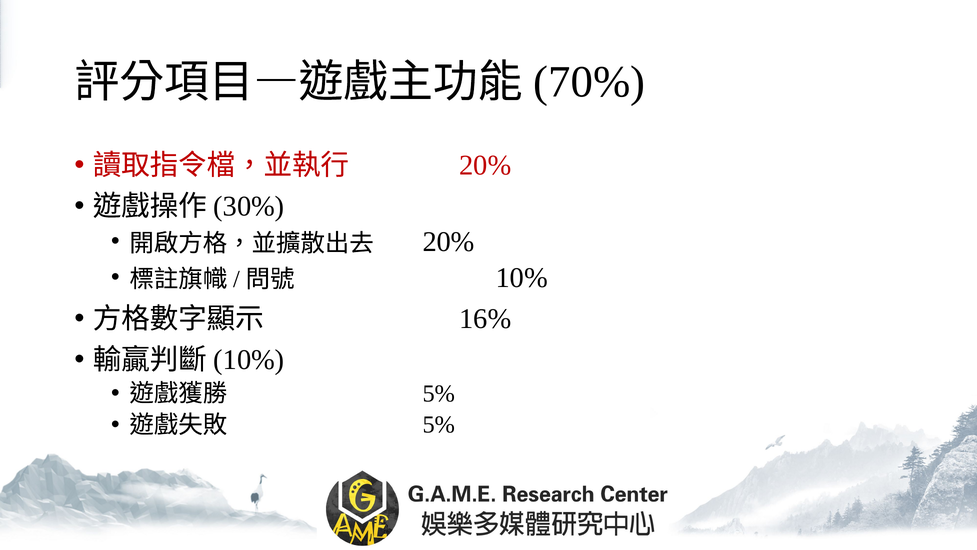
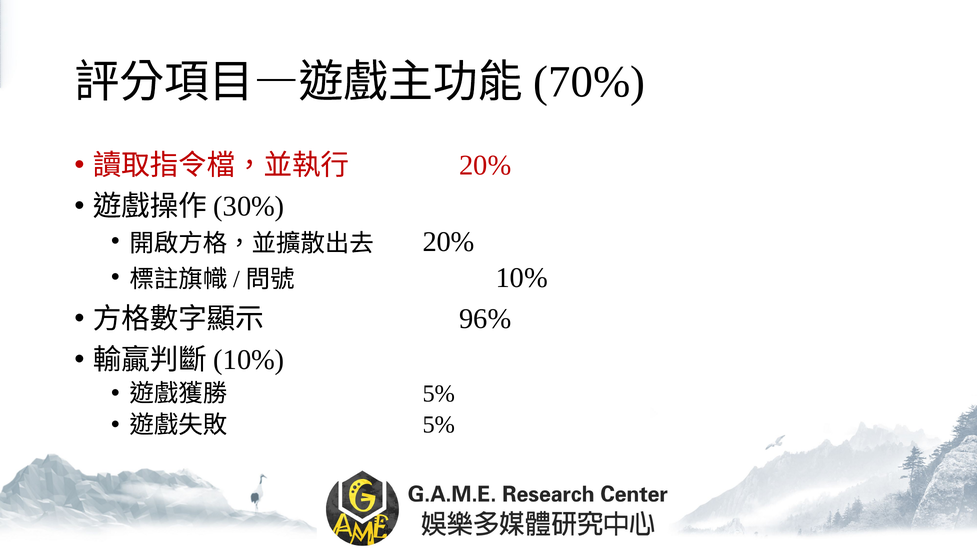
16%: 16% -> 96%
